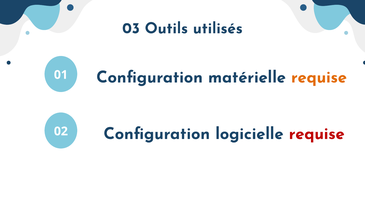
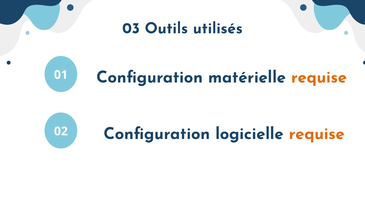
requise at (317, 134) colour: red -> orange
